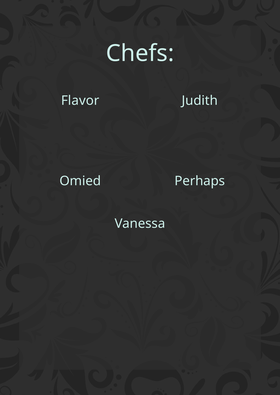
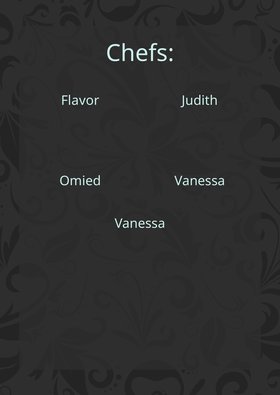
Omied Perhaps: Perhaps -> Vanessa
